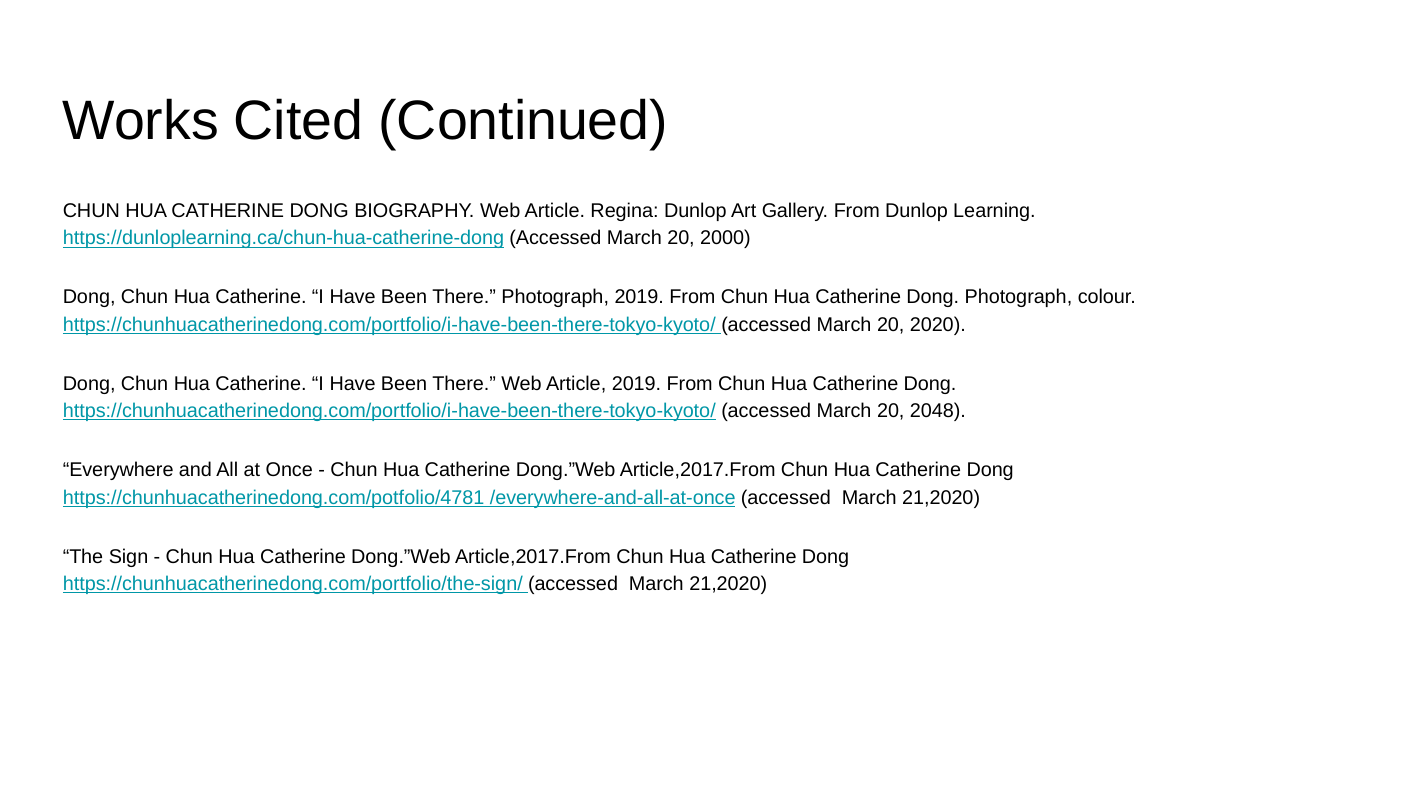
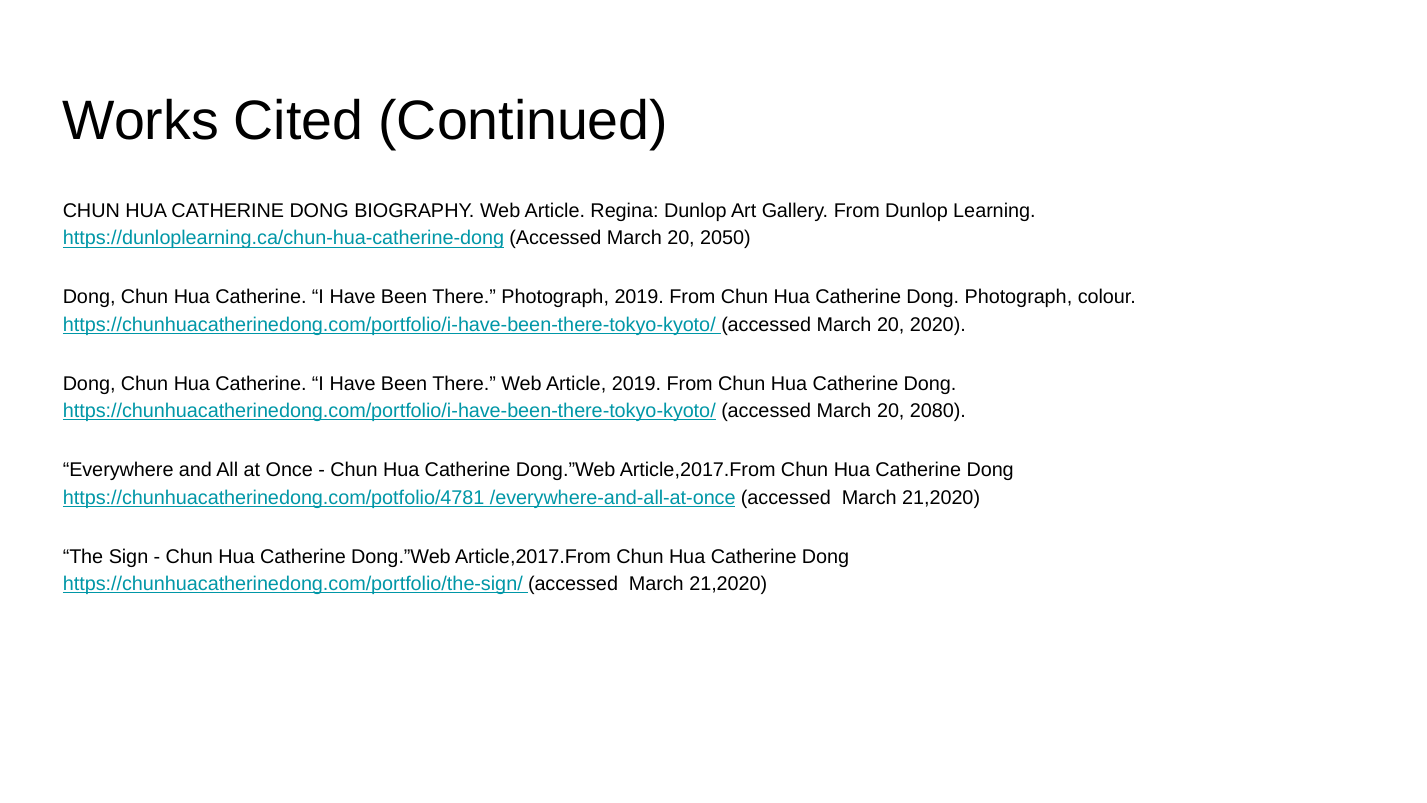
2000: 2000 -> 2050
2048: 2048 -> 2080
